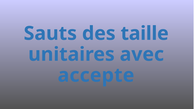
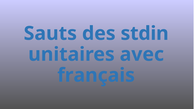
taille: taille -> stdin
accepte: accepte -> français
